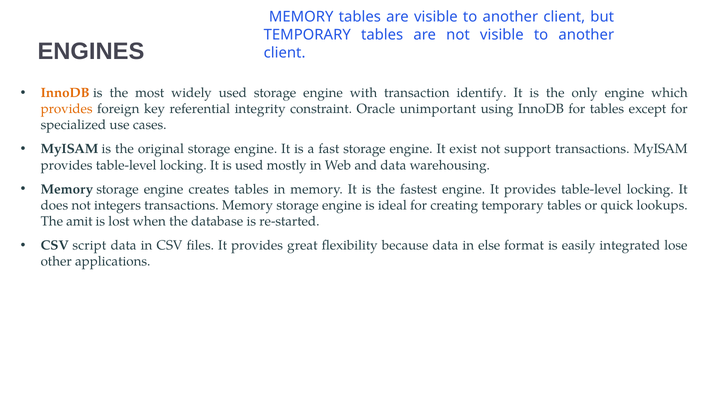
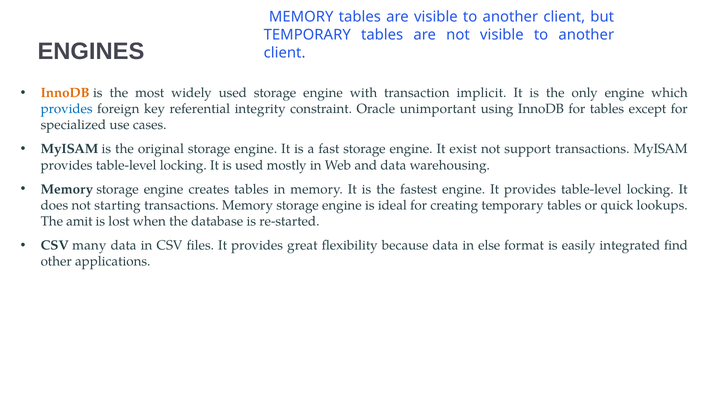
identify: identify -> implicit
provides at (67, 109) colour: orange -> blue
integers: integers -> starting
script: script -> many
lose: lose -> find
